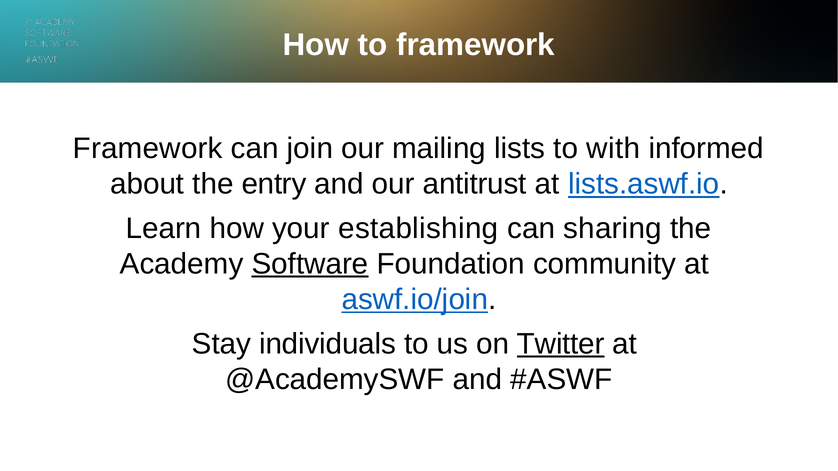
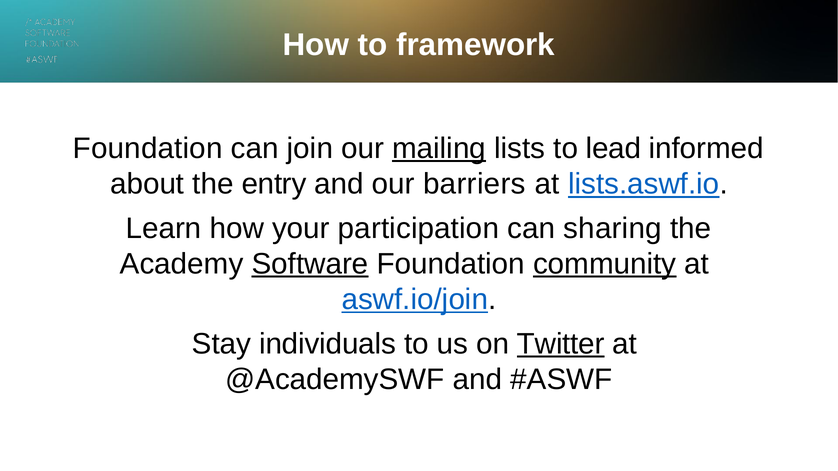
Framework at (148, 148): Framework -> Foundation
mailing underline: none -> present
with: with -> lead
antitrust: antitrust -> barriers
establishing: establishing -> participation
community underline: none -> present
